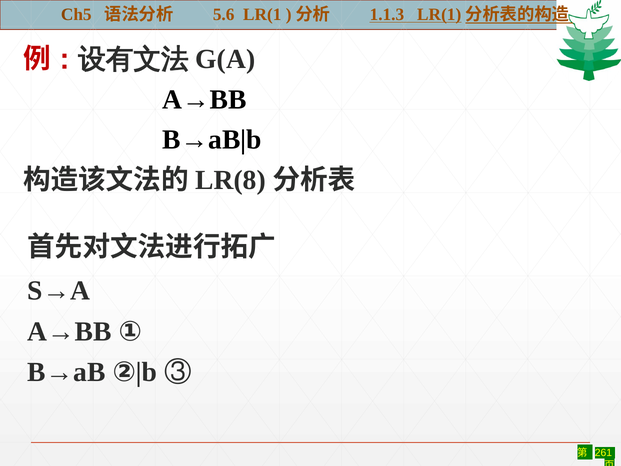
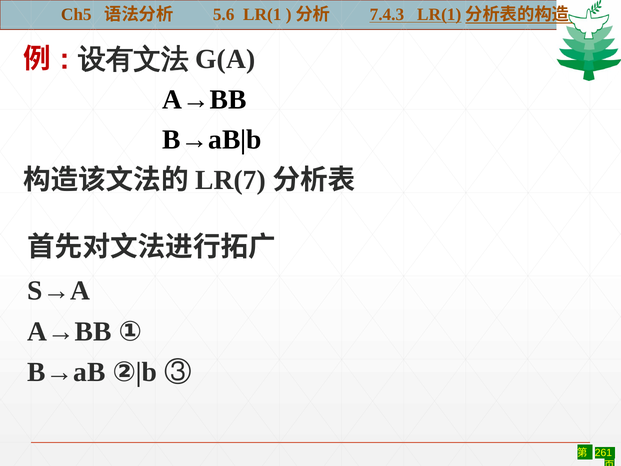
1.1.3: 1.1.3 -> 7.4.3
LR(8: LR(8 -> LR(7
